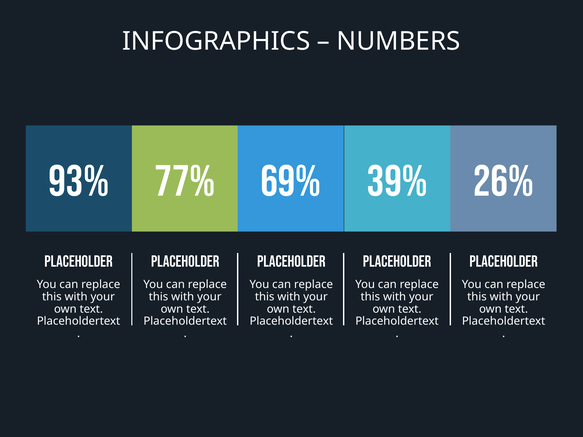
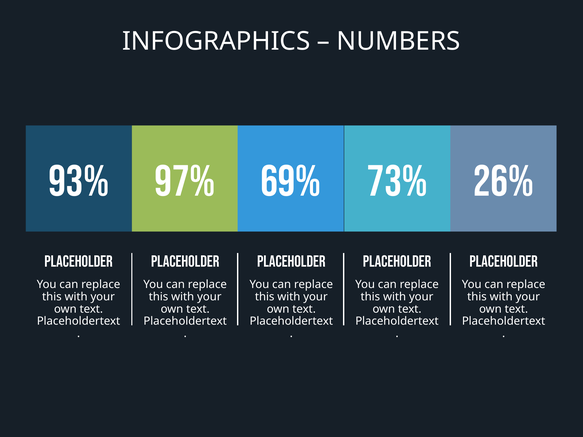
77%: 77% -> 97%
39%: 39% -> 73%
